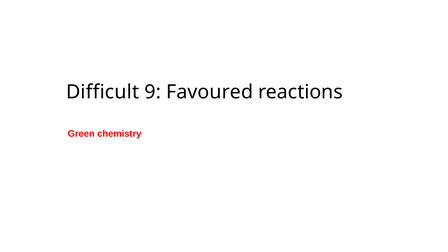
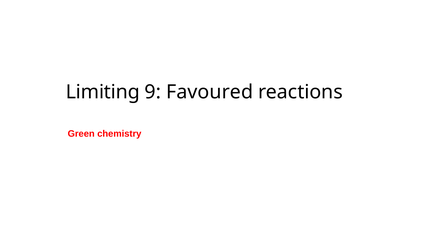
Difficult: Difficult -> Limiting
